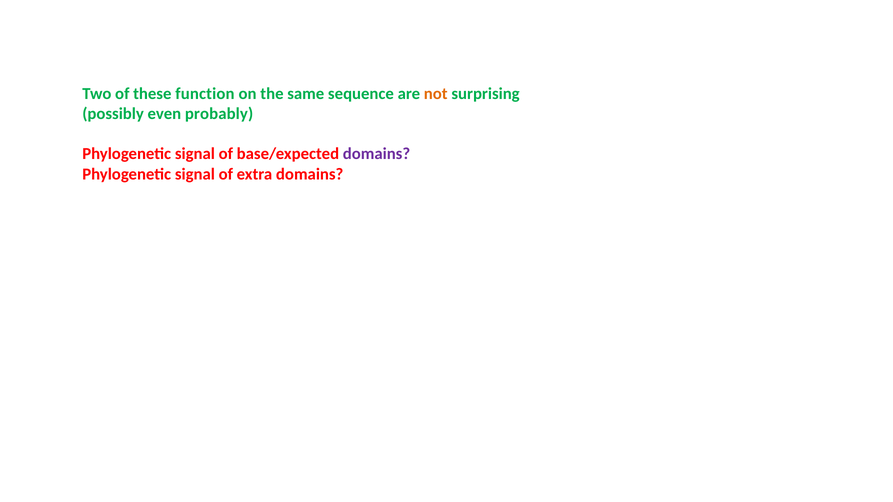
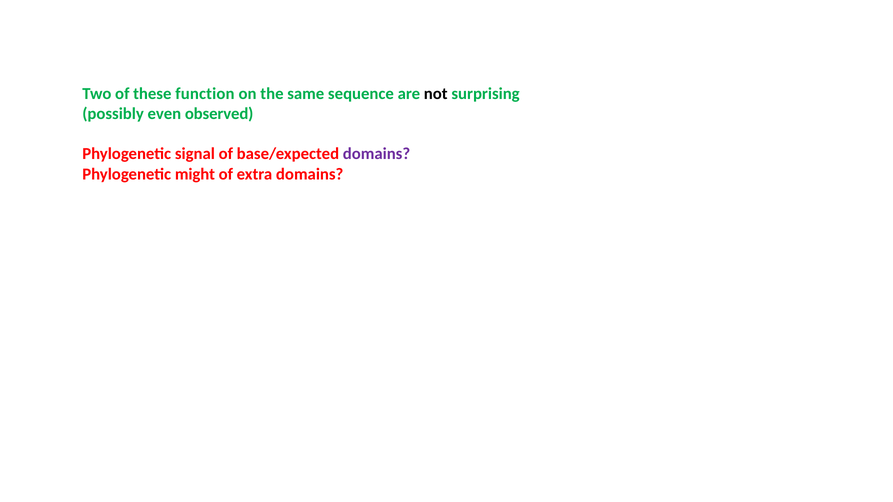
not colour: orange -> black
probably: probably -> observed
signal at (195, 174): signal -> might
